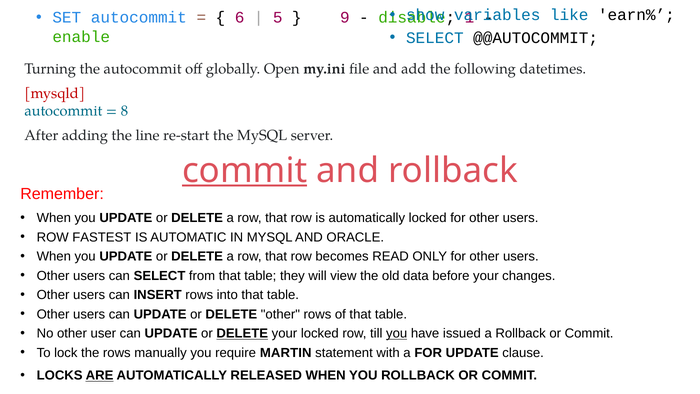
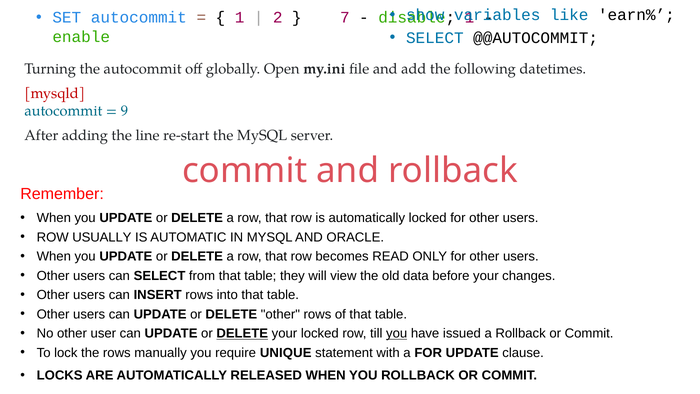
6 at (240, 18): 6 -> 1
5: 5 -> 2
9: 9 -> 7
8: 8 -> 9
commit at (245, 170) underline: present -> none
FASTEST: FASTEST -> USUALLY
MARTIN: MARTIN -> UNIQUE
ARE underline: present -> none
